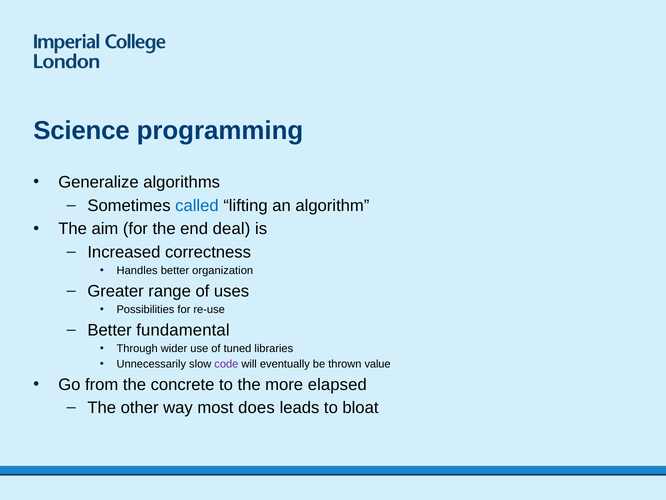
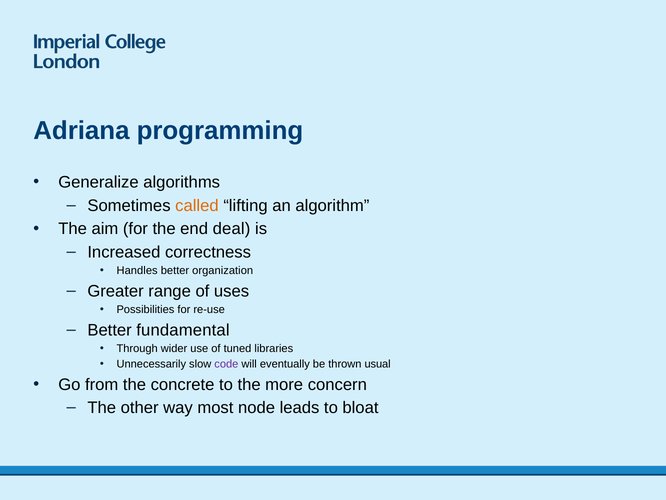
Science: Science -> Adriana
called colour: blue -> orange
value: value -> usual
elapsed: elapsed -> concern
does: does -> node
